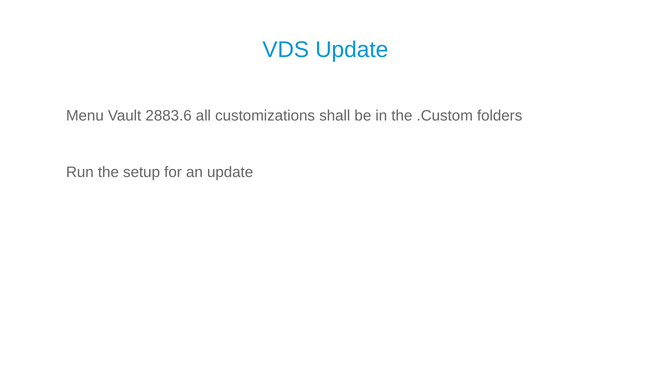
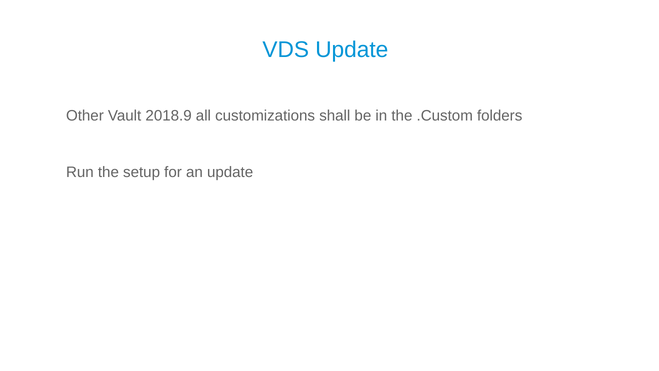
Menu: Menu -> Other
2883.6: 2883.6 -> 2018.9
